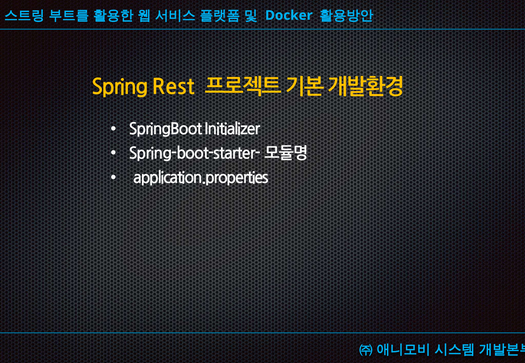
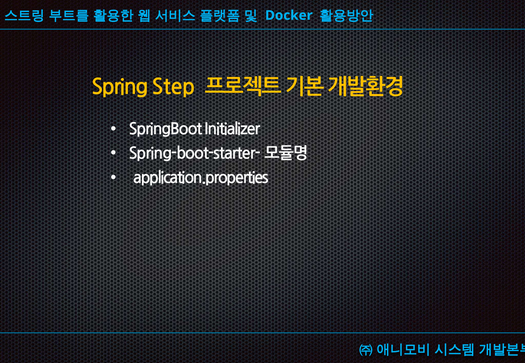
Rest: Rest -> Step
